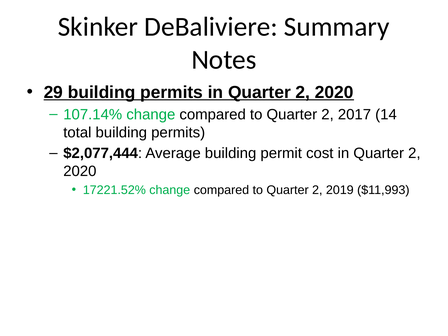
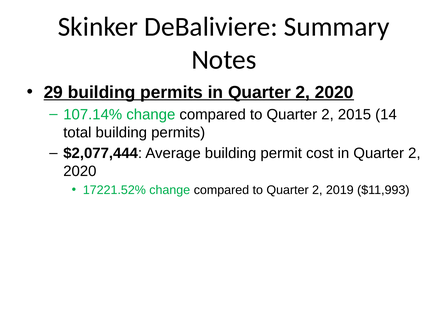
2017: 2017 -> 2015
